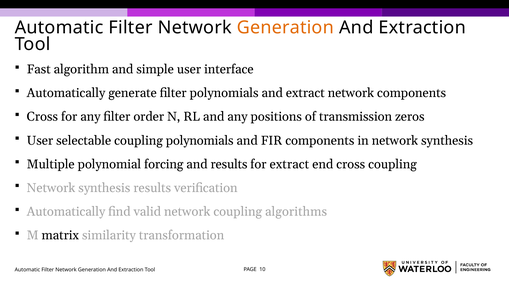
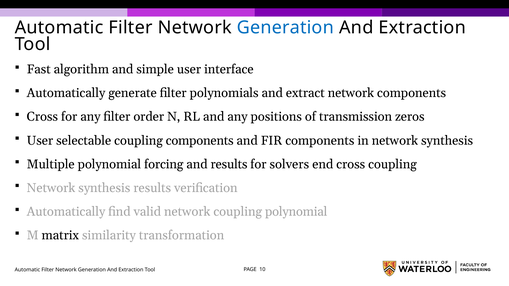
Generation at (285, 28) colour: orange -> blue
coupling polynomials: polynomials -> components
for extract: extract -> solvers
coupling algorithms: algorithms -> polynomial
